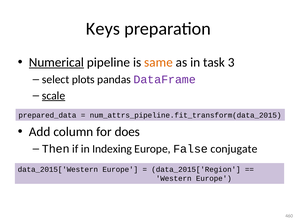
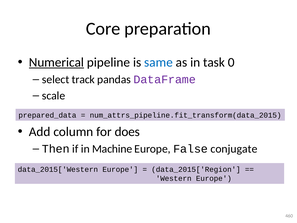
Keys: Keys -> Core
same colour: orange -> blue
3: 3 -> 0
plots: plots -> track
scale underline: present -> none
Indexing: Indexing -> Machine
